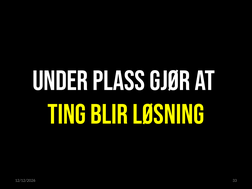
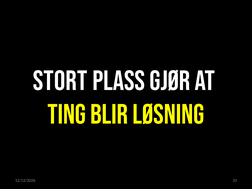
UNDER: UNDER -> STORT
